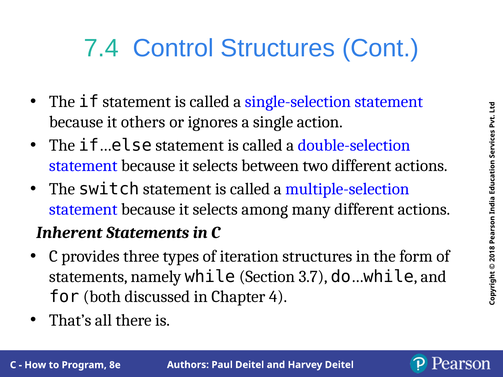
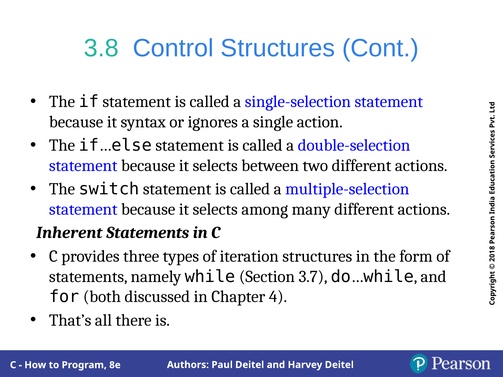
7.4: 7.4 -> 3.8
others: others -> syntax
